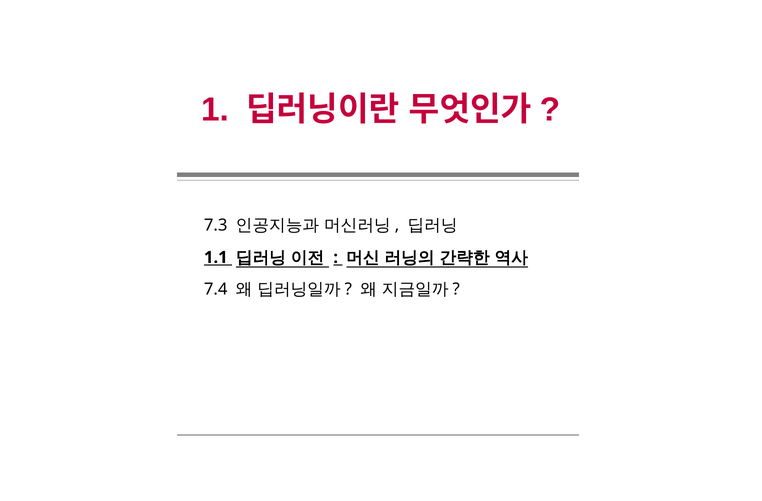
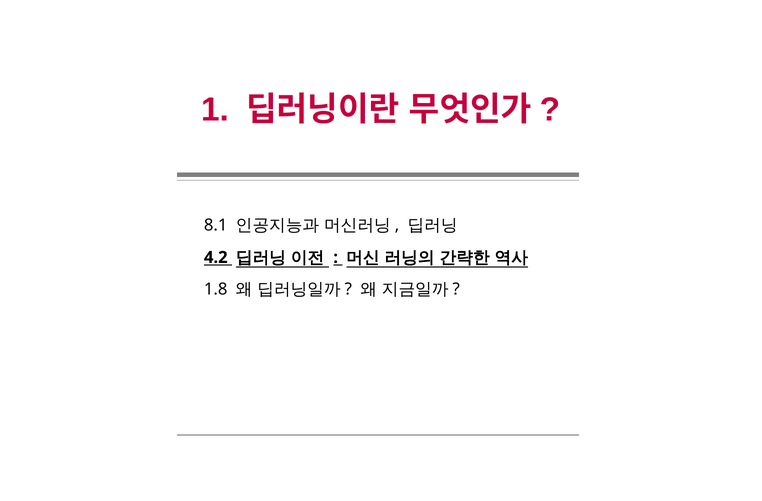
7.3: 7.3 -> 8.1
1.1: 1.1 -> 4.2
7.4: 7.4 -> 1.8
